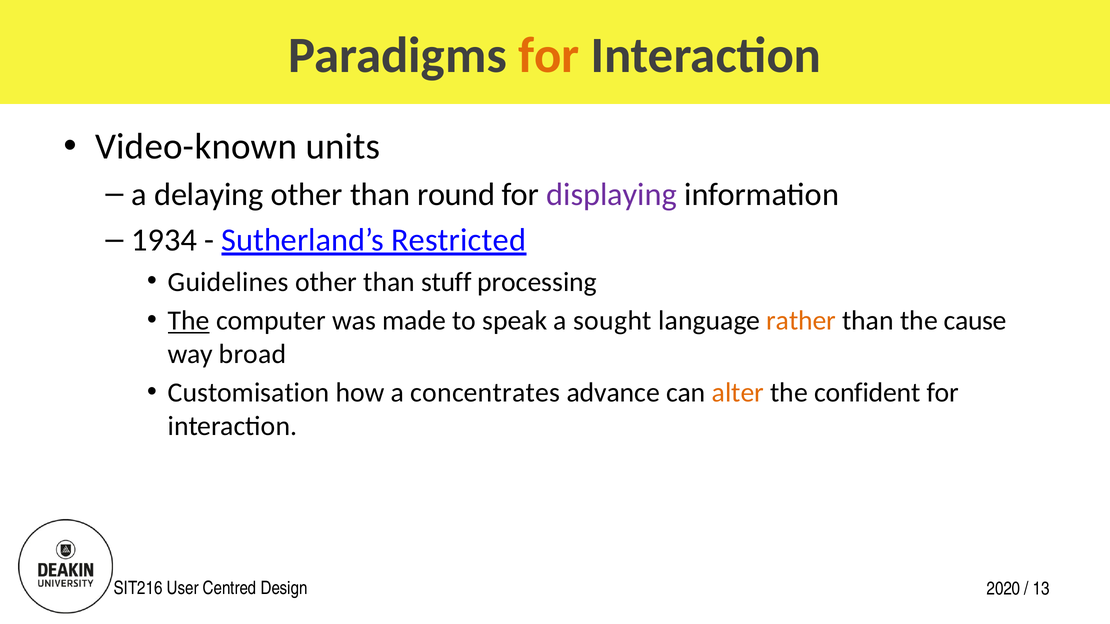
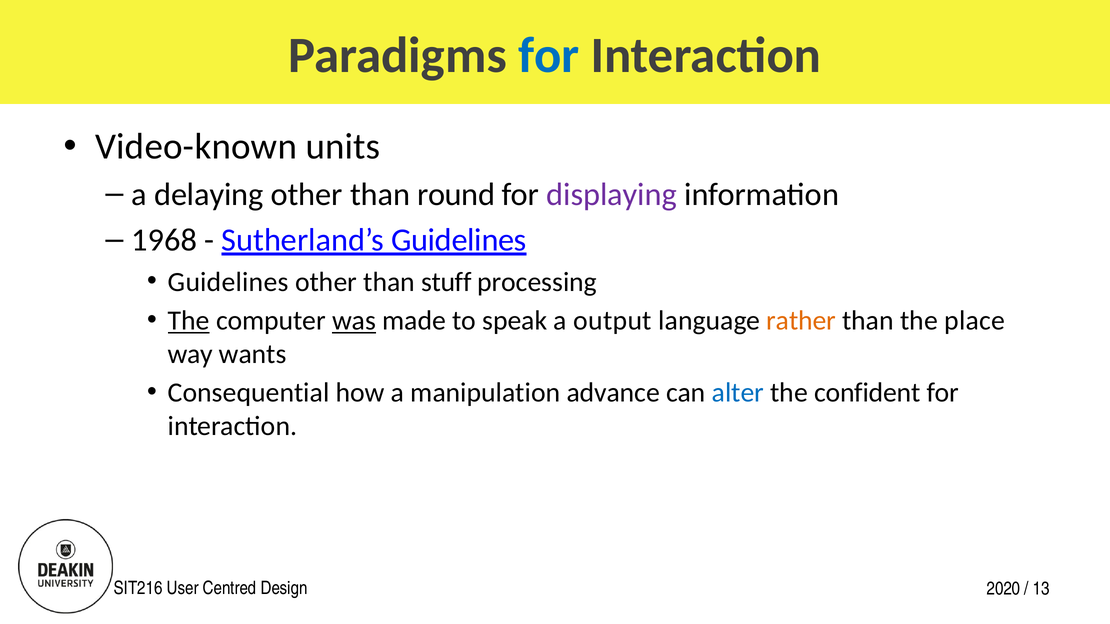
for at (549, 56) colour: orange -> blue
1934: 1934 -> 1968
Sutherland’s Restricted: Restricted -> Guidelines
was underline: none -> present
sought: sought -> output
cause: cause -> place
broad: broad -> wants
Customisation: Customisation -> Consequential
concentrates: concentrates -> manipulation
alter colour: orange -> blue
